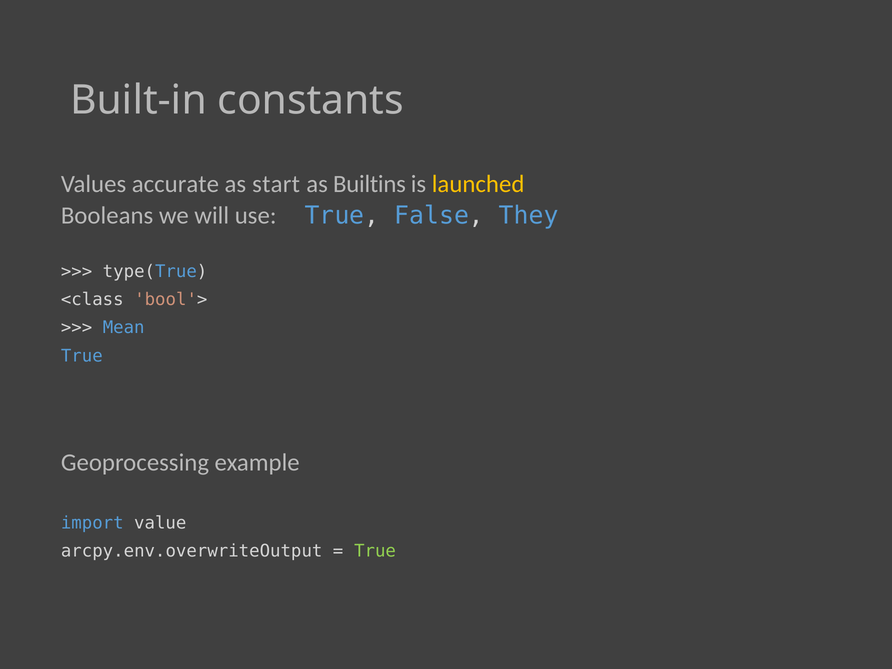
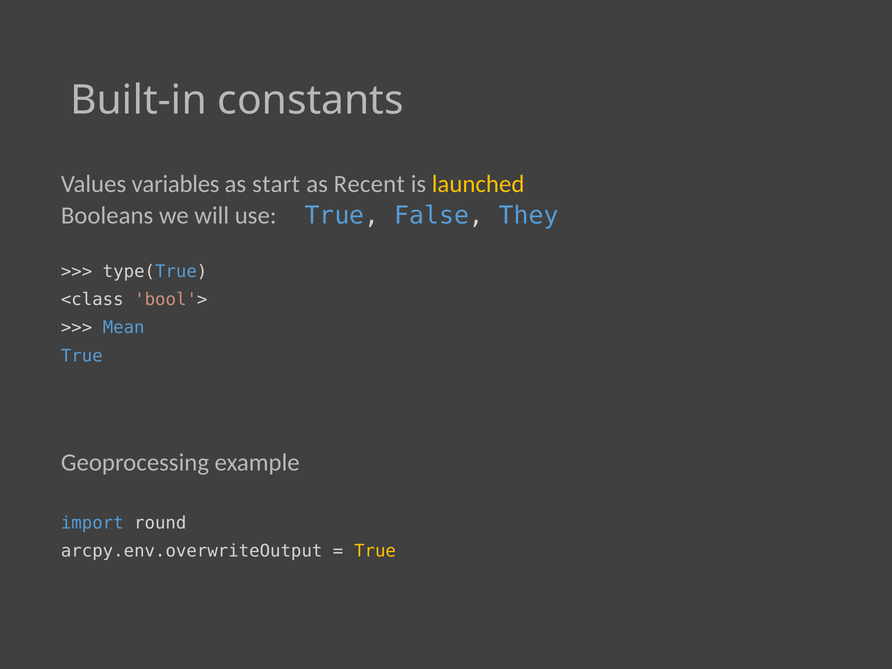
accurate: accurate -> variables
Builtins: Builtins -> Recent
value: value -> round
True at (375, 551) colour: light green -> yellow
